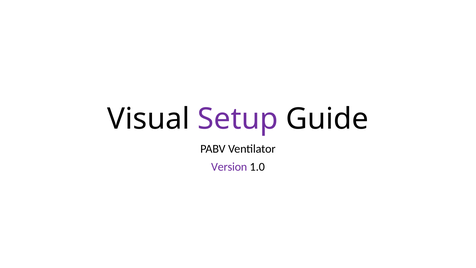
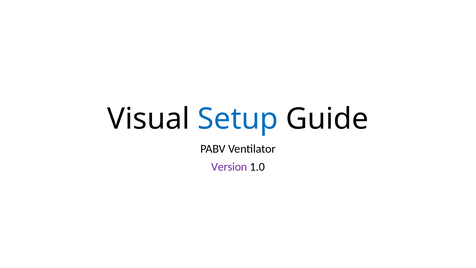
Setup colour: purple -> blue
